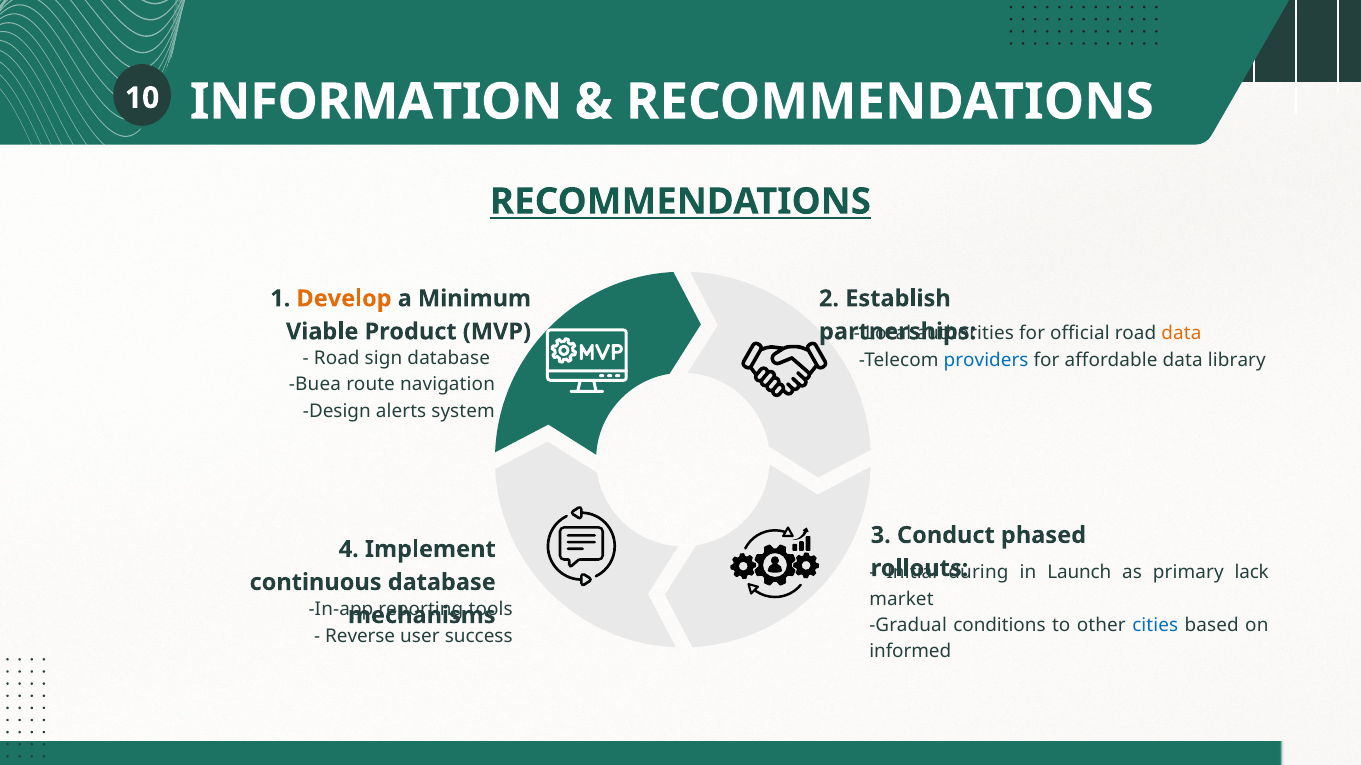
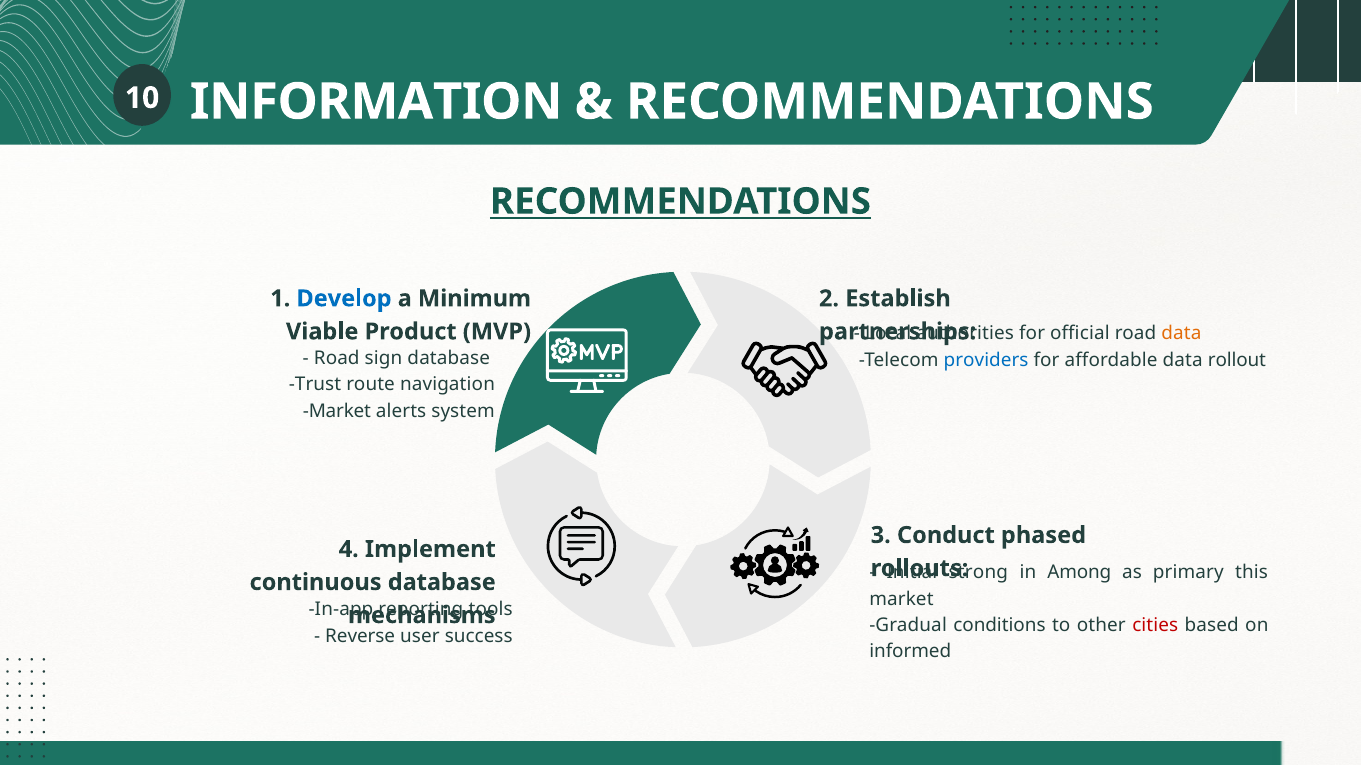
Develop colour: orange -> blue
library: library -> rollout
Buea: Buea -> Trust
Design at (337, 411): Design -> Market
during: during -> strong
Launch: Launch -> Among
lack: lack -> this
cities colour: blue -> red
